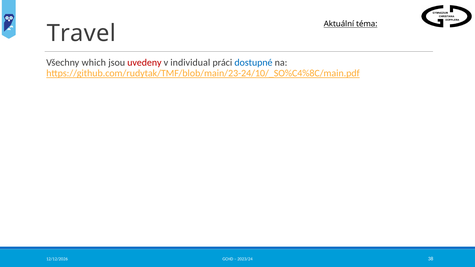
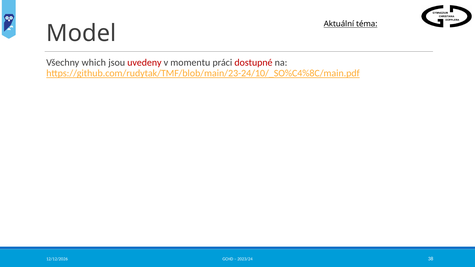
Travel: Travel -> Model
individual: individual -> momentu
dostupné colour: blue -> red
